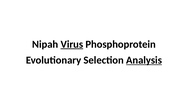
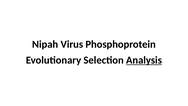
Virus underline: present -> none
